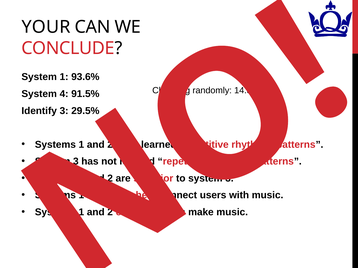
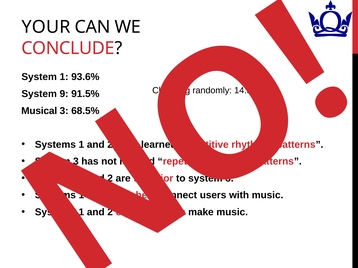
4: 4 -> 9
Identify: Identify -> Musical
29.5%: 29.5% -> 68.5%
